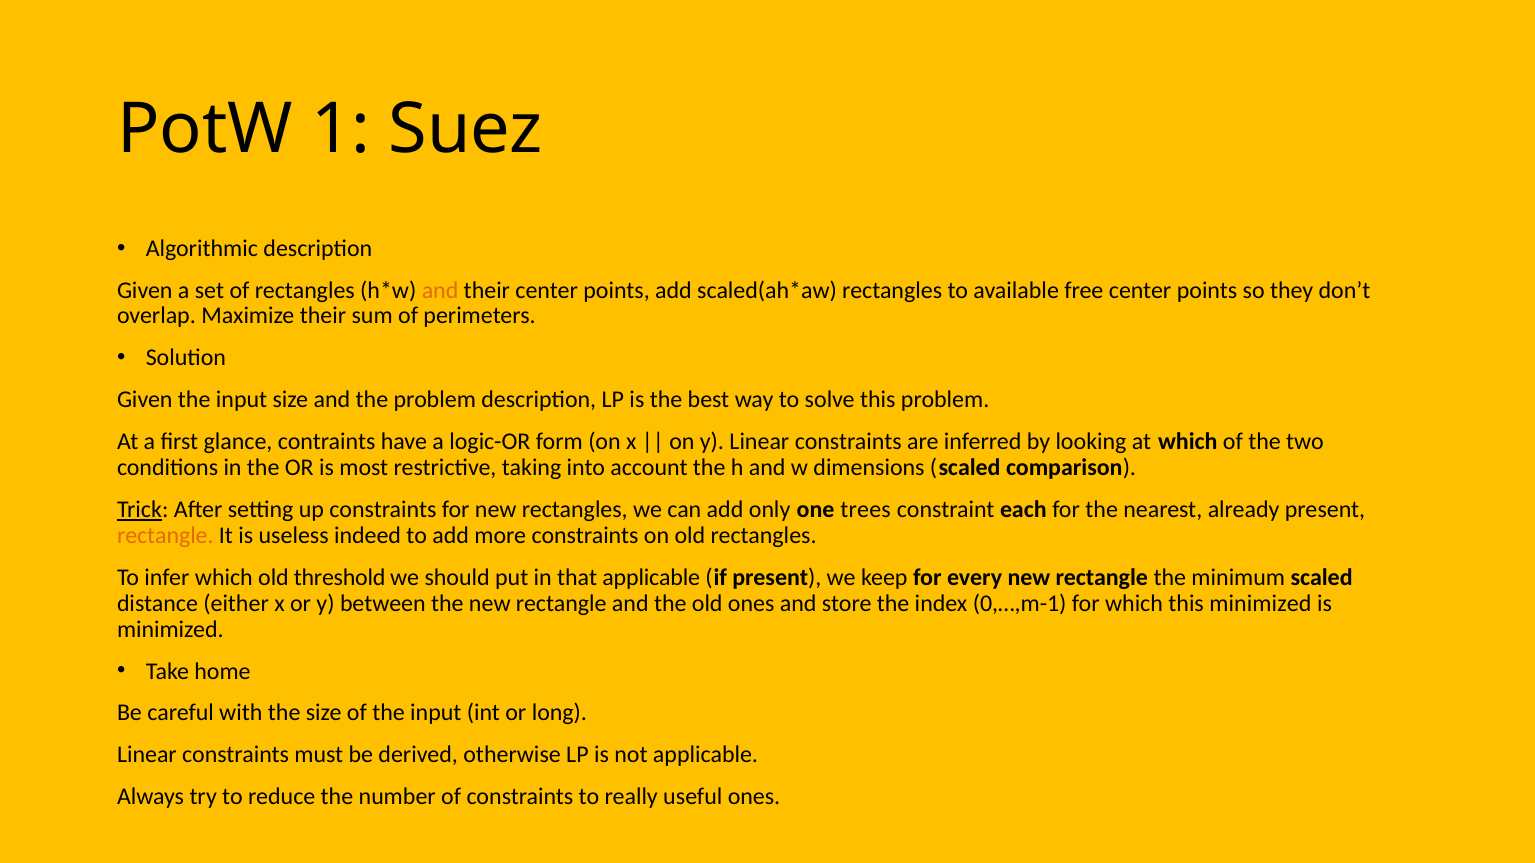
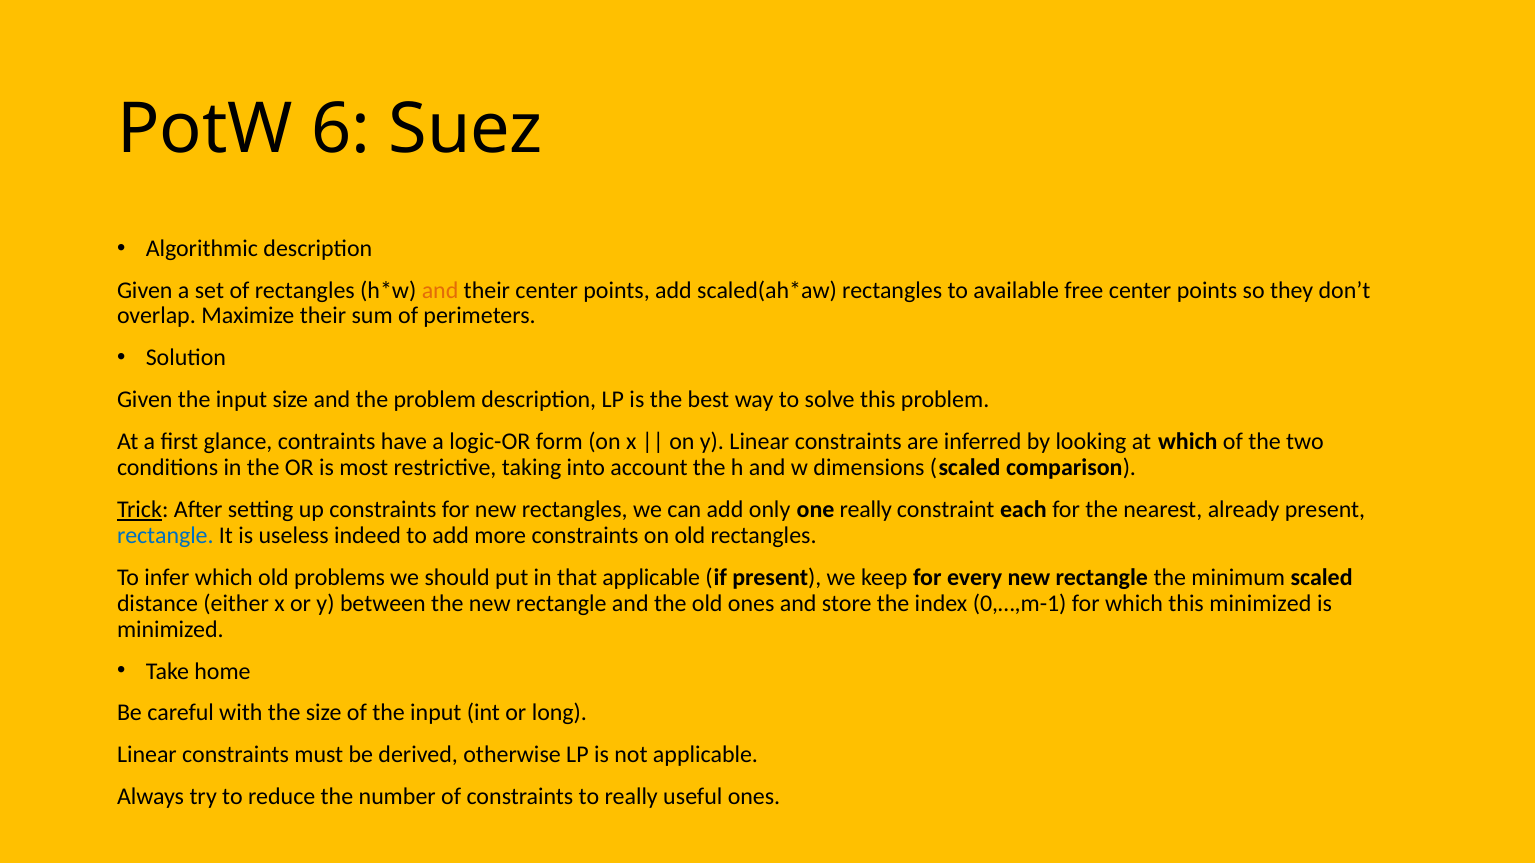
1: 1 -> 6
one trees: trees -> really
rectangle at (165, 536) colour: orange -> blue
threshold: threshold -> problems
